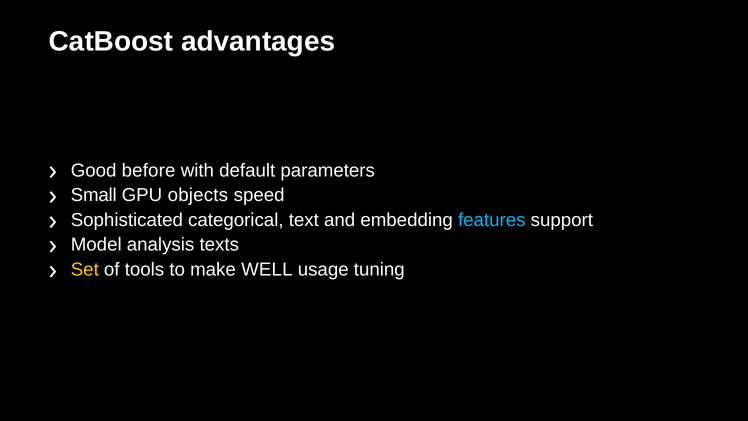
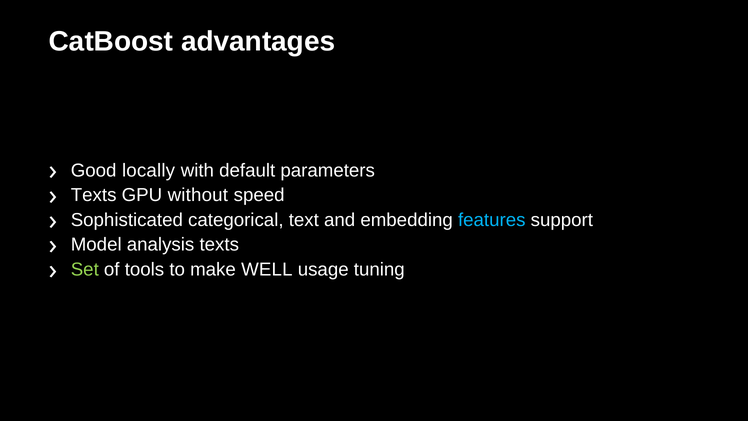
before: before -> locally
Small at (94, 195): Small -> Texts
objects: objects -> without
Set colour: yellow -> light green
